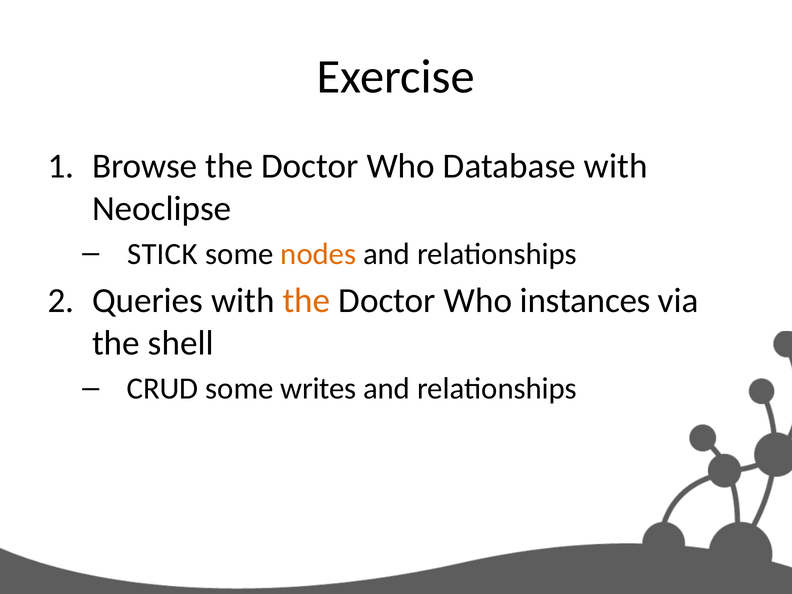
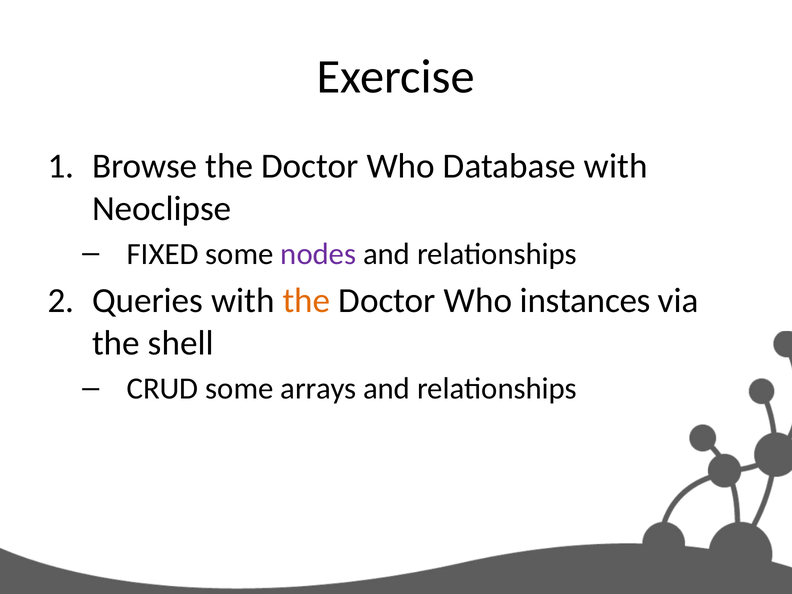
STICK: STICK -> FIXED
nodes colour: orange -> purple
writes: writes -> arrays
